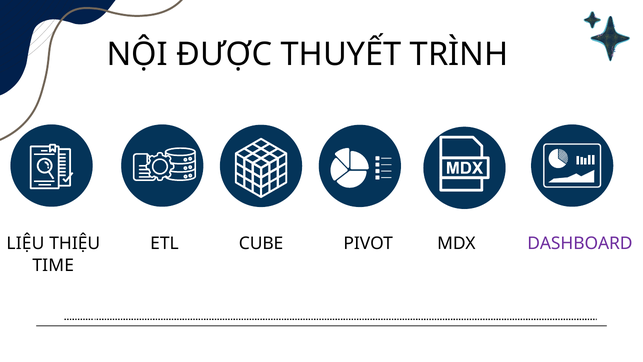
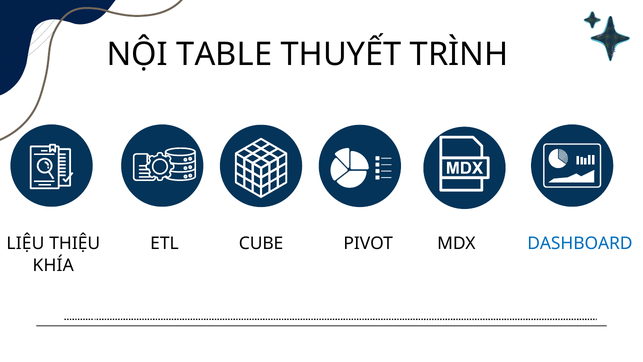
ĐƯỢC: ĐƯỢC -> TABLE
DASHBOARD colour: purple -> blue
TIME: TIME -> KHÍA
